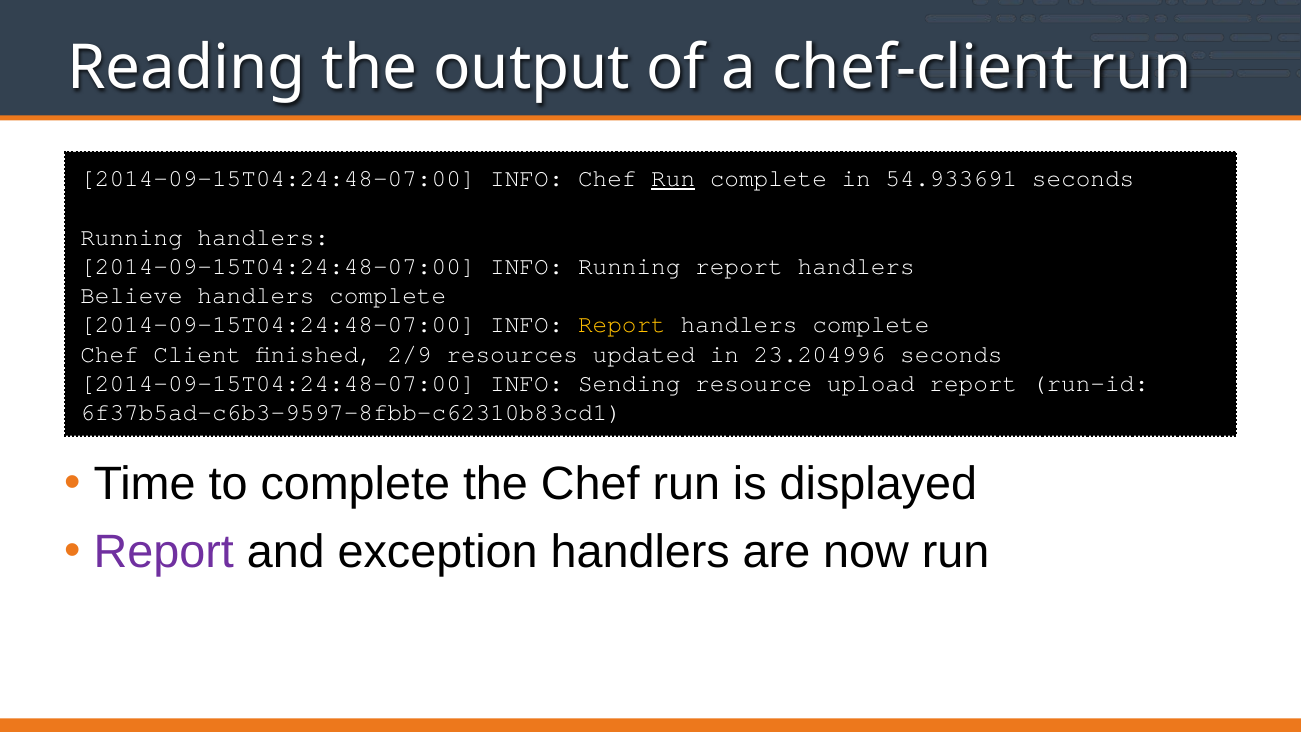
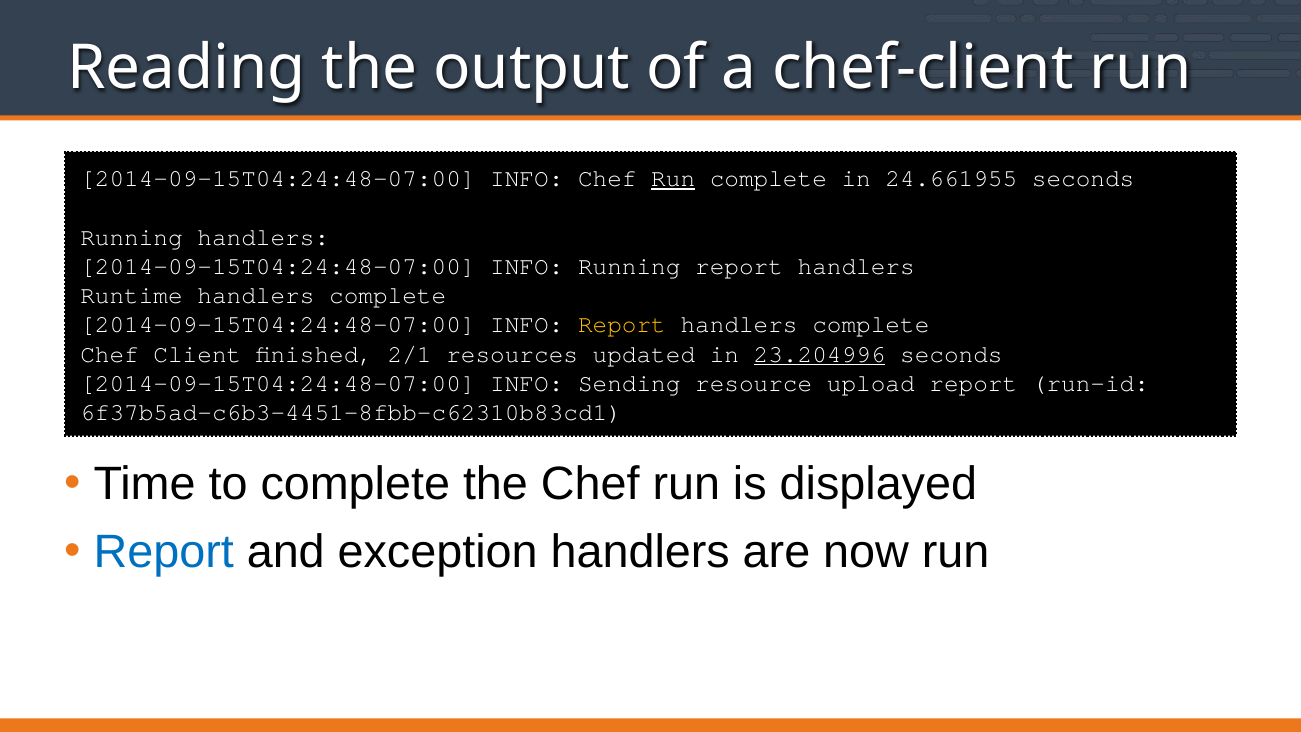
54.933691: 54.933691 -> 24.661955
Believe: Believe -> Runtime
2/9: 2/9 -> 2/1
23.204996 underline: none -> present
6f37b5ad-c6b3-9597-8fbb-c62310b83cd1: 6f37b5ad-c6b3-9597-8fbb-c62310b83cd1 -> 6f37b5ad-c6b3-4451-8fbb-c62310b83cd1
Report at (164, 552) colour: purple -> blue
